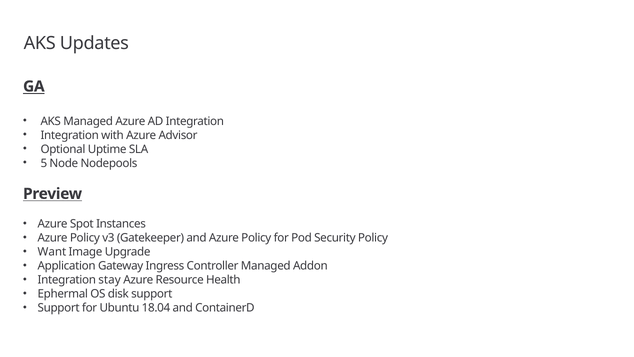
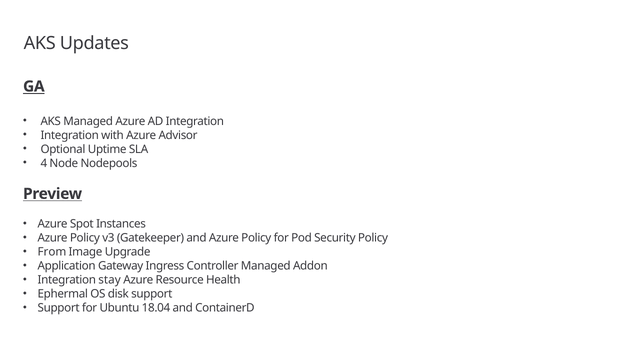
5: 5 -> 4
Want: Want -> From
